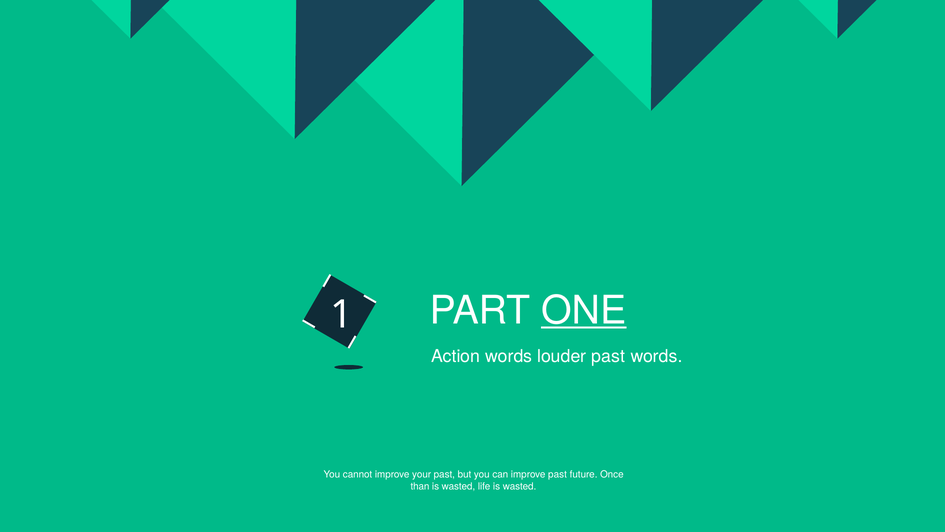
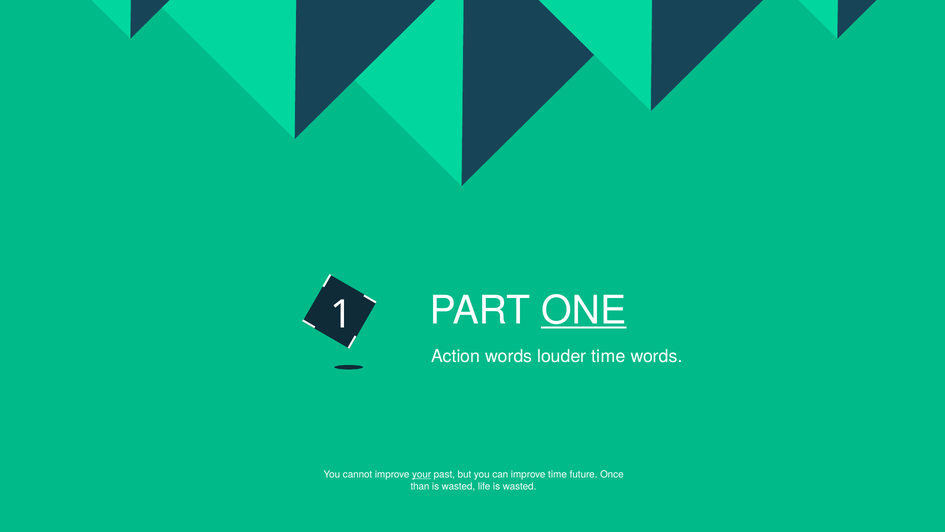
louder past: past -> time
your underline: none -> present
improve past: past -> time
